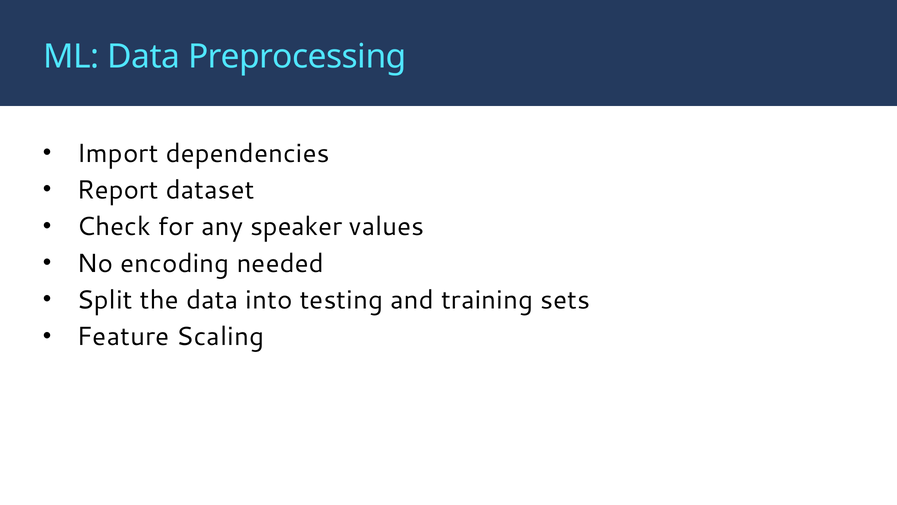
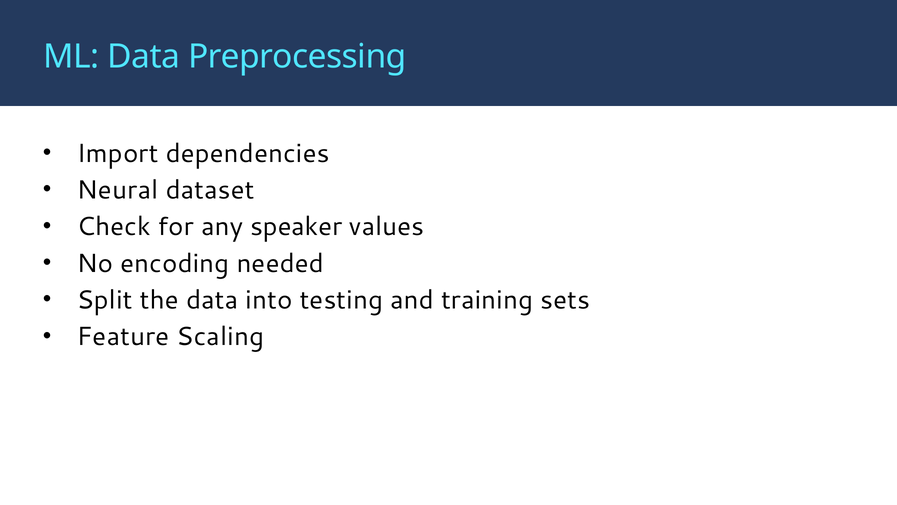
Report: Report -> Neural
